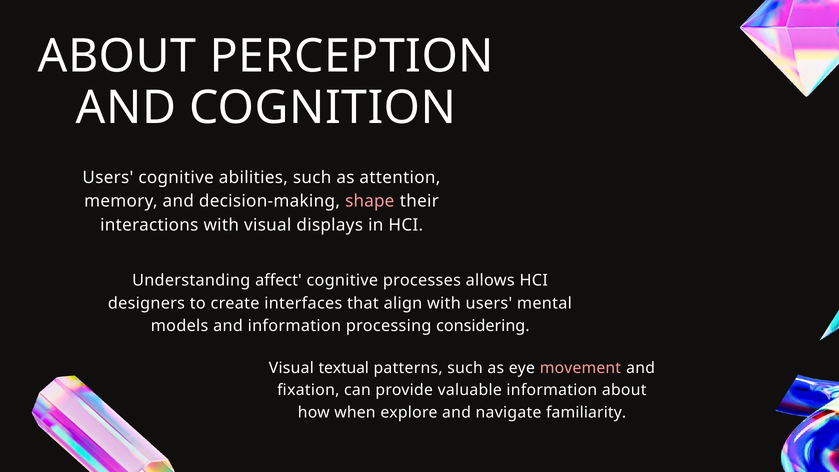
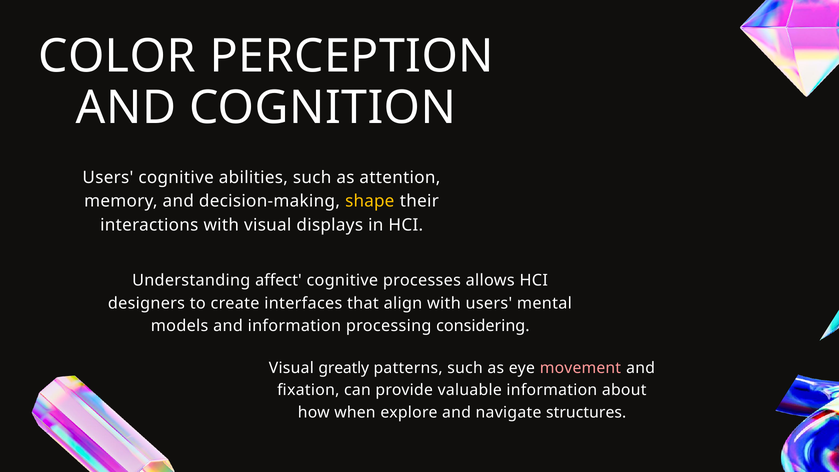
ABOUT at (117, 56): ABOUT -> COLOR
shape colour: pink -> yellow
textual: textual -> greatly
familiarity: familiarity -> structures
